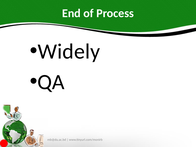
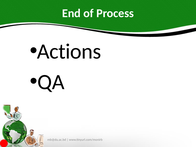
Widely: Widely -> Actions
